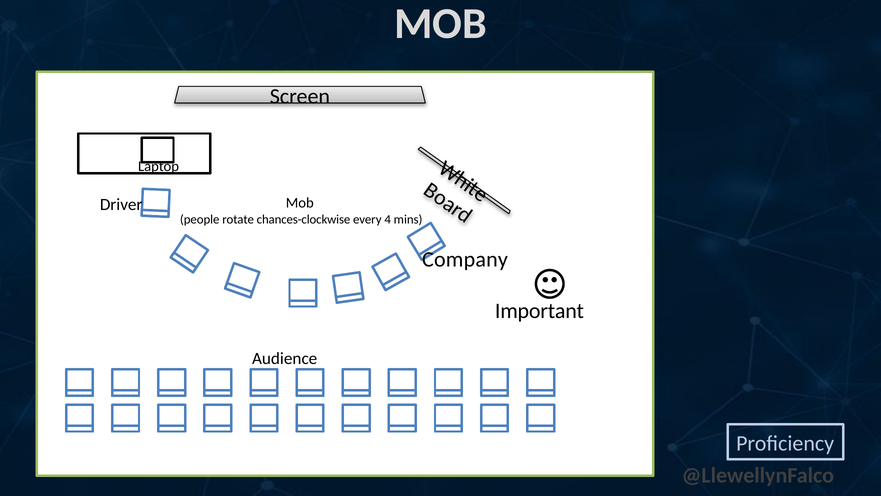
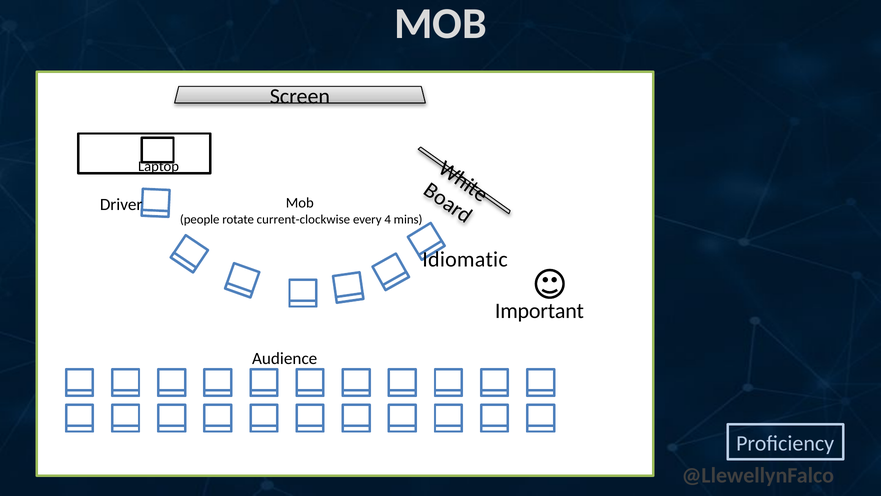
chances-clockwise: chances-clockwise -> current-clockwise
Company: Company -> Idiomatic
